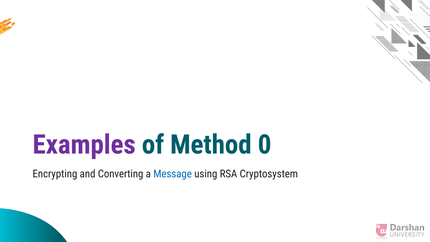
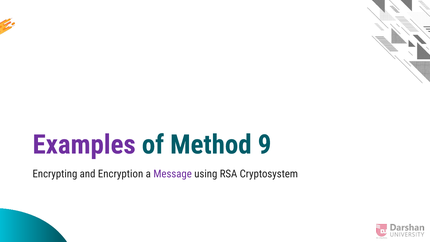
0: 0 -> 9
Converting: Converting -> Encryption
Message colour: blue -> purple
